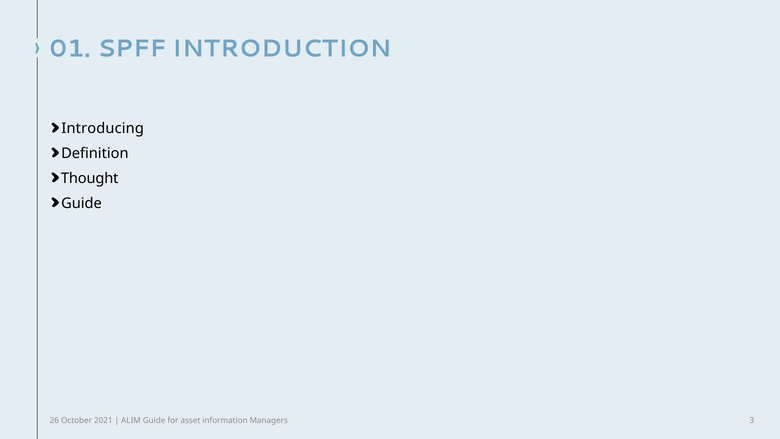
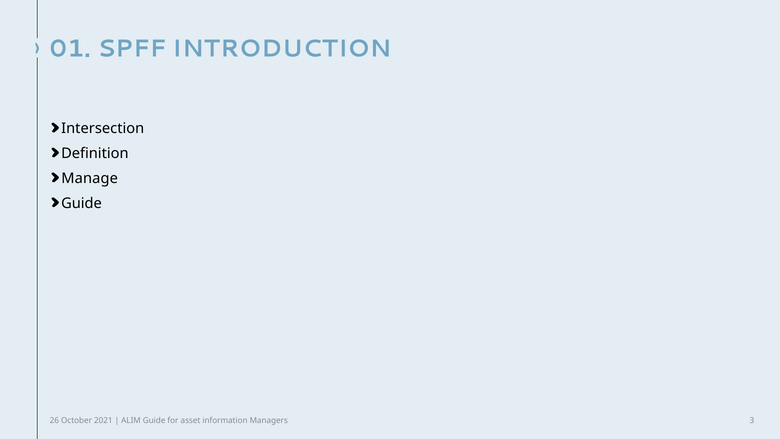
Introducing: Introducing -> Intersection
Thought: Thought -> Manage
